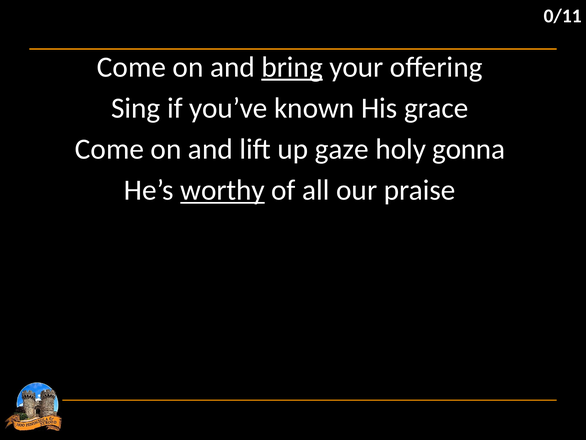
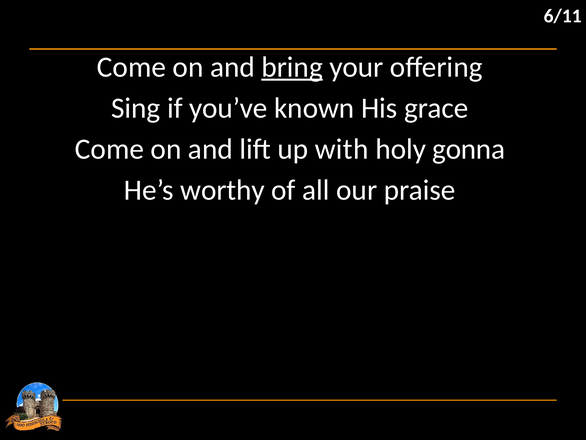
0/11: 0/11 -> 6/11
gaze: gaze -> with
worthy underline: present -> none
